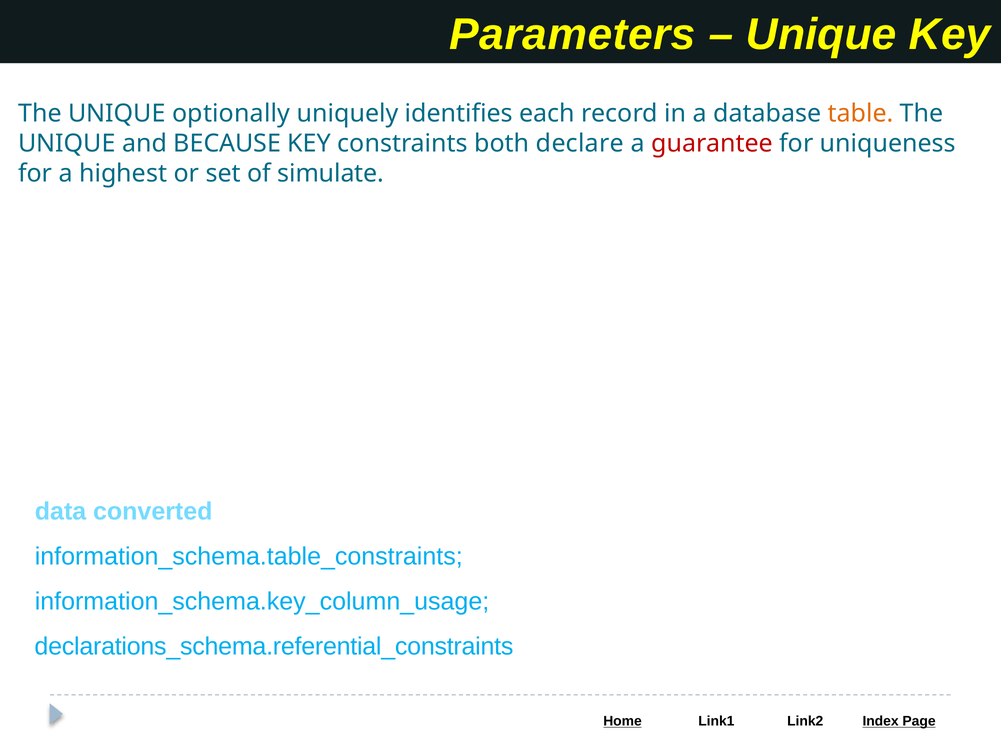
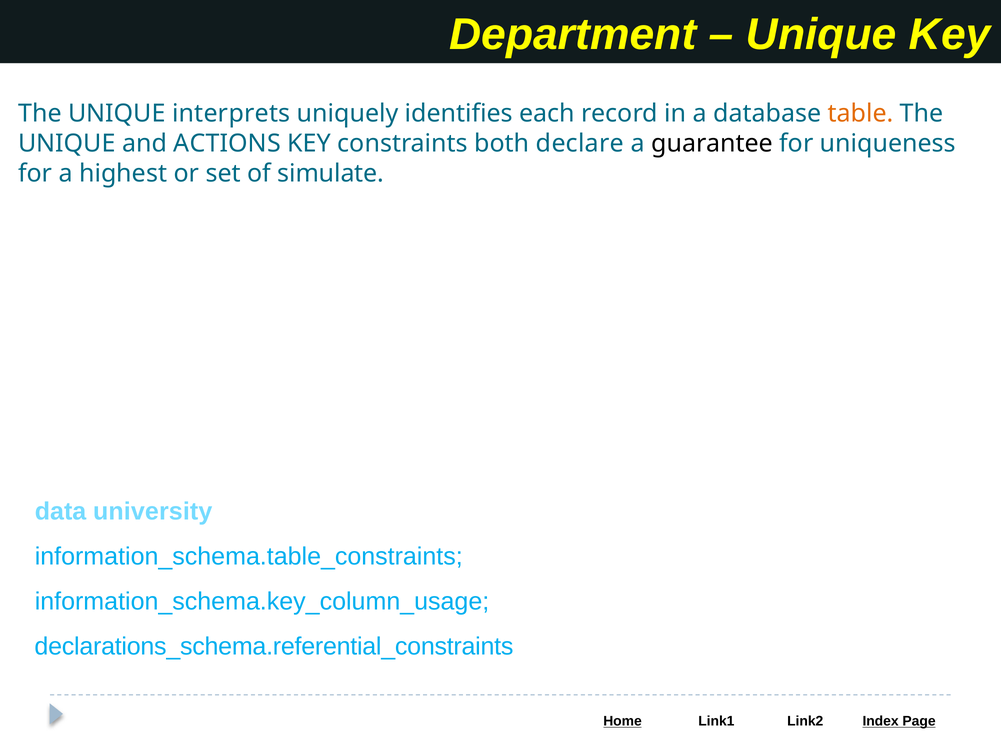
Parameters: Parameters -> Department
optionally: optionally -> interprets
BECAUSE: BECAUSE -> ACTIONS
guarantee colour: red -> black
converted: converted -> university
